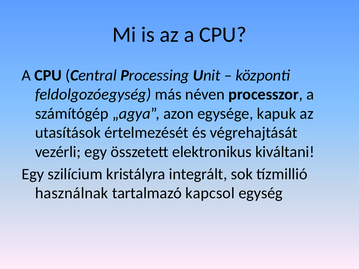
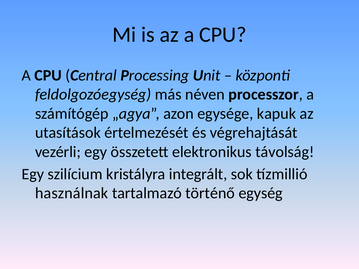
kiváltani: kiváltani -> távolság
kapcsol: kapcsol -> történő
